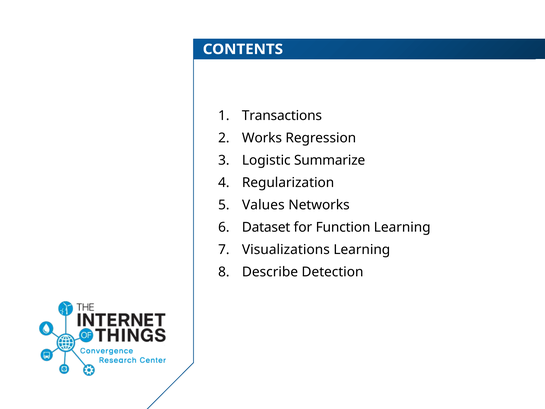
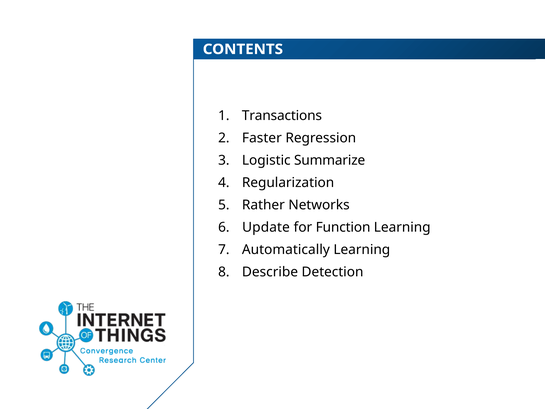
Works: Works -> Faster
Values: Values -> Rather
Dataset: Dataset -> Update
Visualizations: Visualizations -> Automatically
